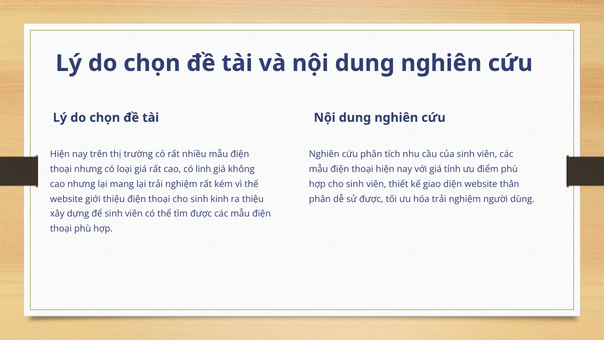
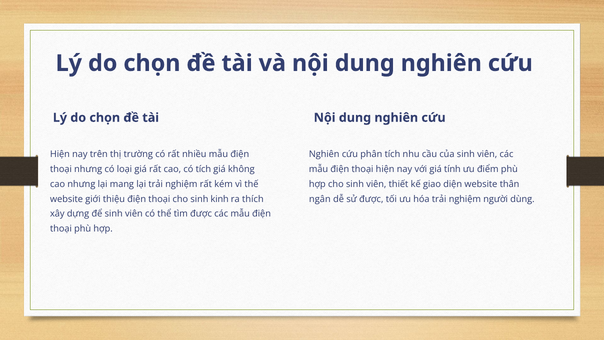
có linh: linh -> tích
ra thiệu: thiệu -> thích
phân at (320, 199): phân -> ngân
